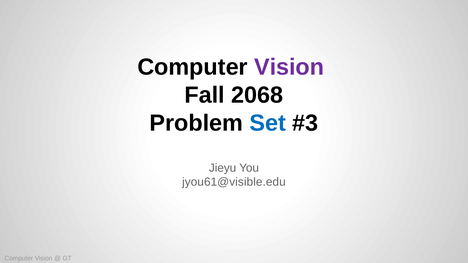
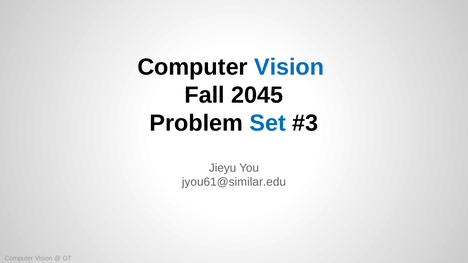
Vision at (289, 67) colour: purple -> blue
2068: 2068 -> 2045
jyou61@visible.edu: jyou61@visible.edu -> jyou61@similar.edu
